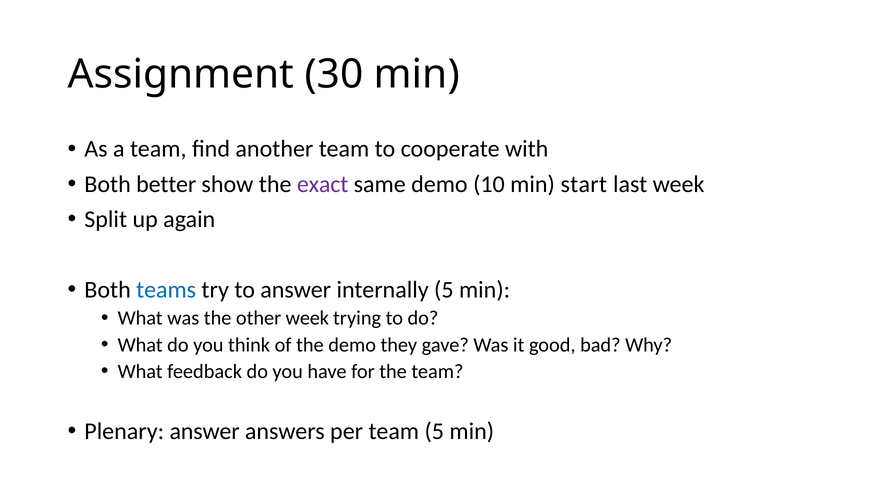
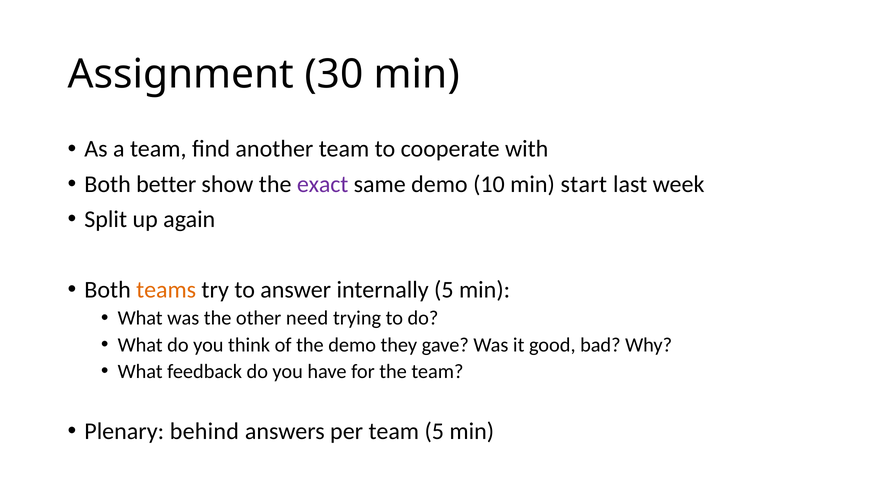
teams colour: blue -> orange
other week: week -> need
Plenary answer: answer -> behind
